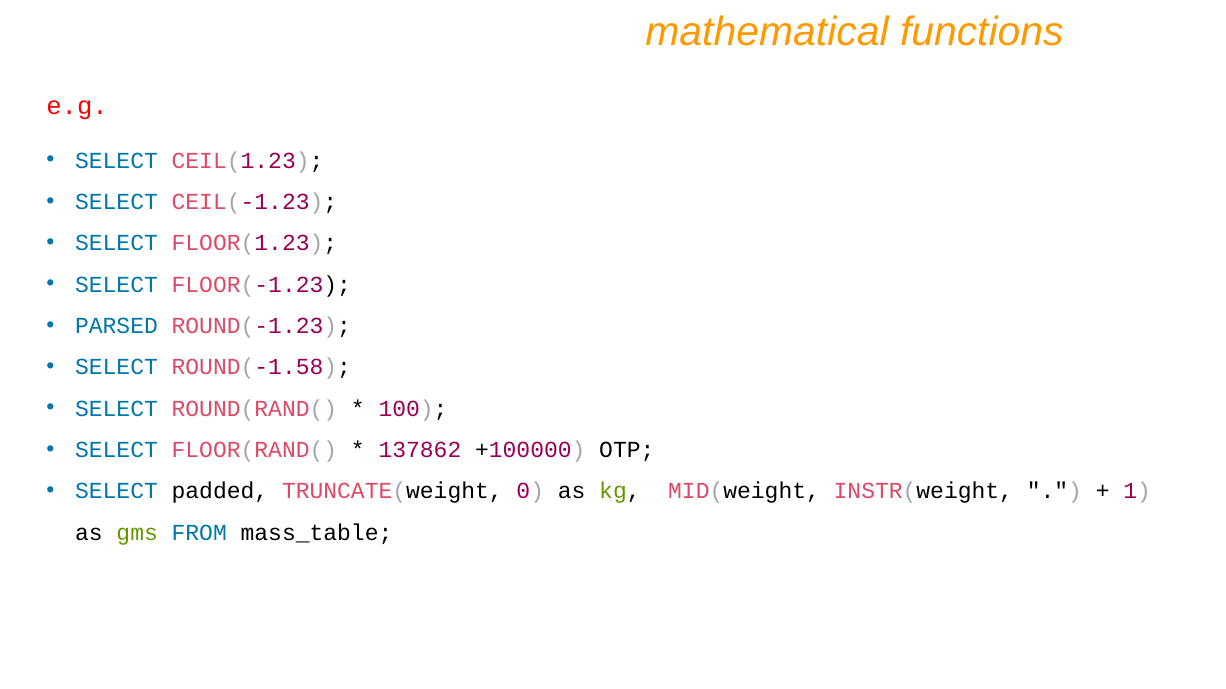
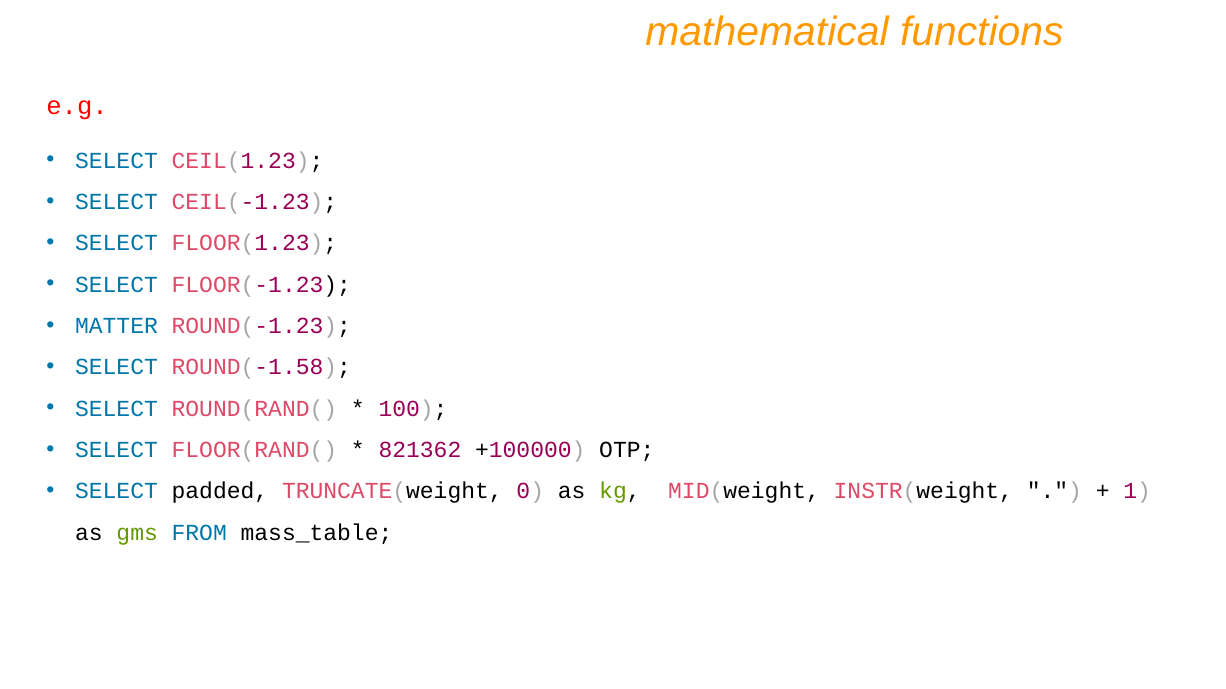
PARSED: PARSED -> MATTER
137862: 137862 -> 821362
